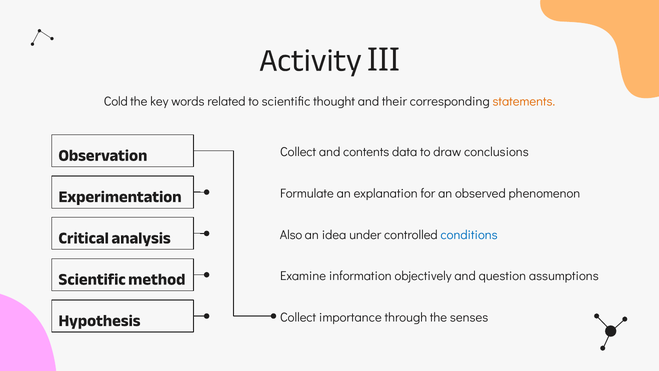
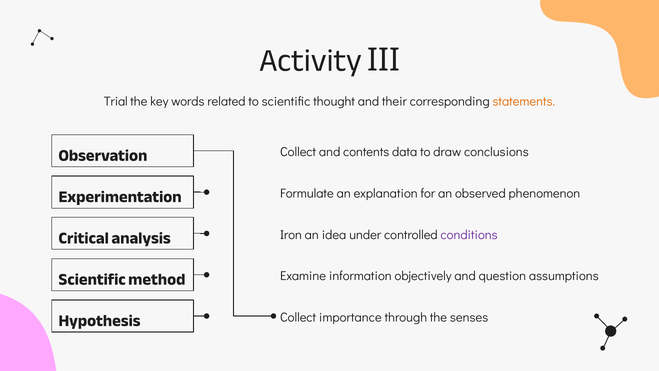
Cold: Cold -> Trial
Also: Also -> Iron
conditions colour: blue -> purple
